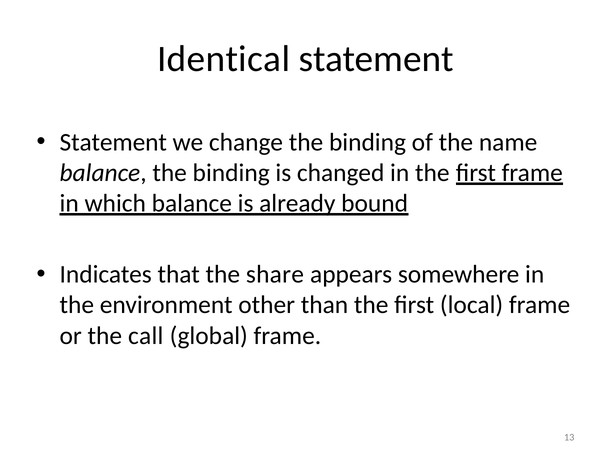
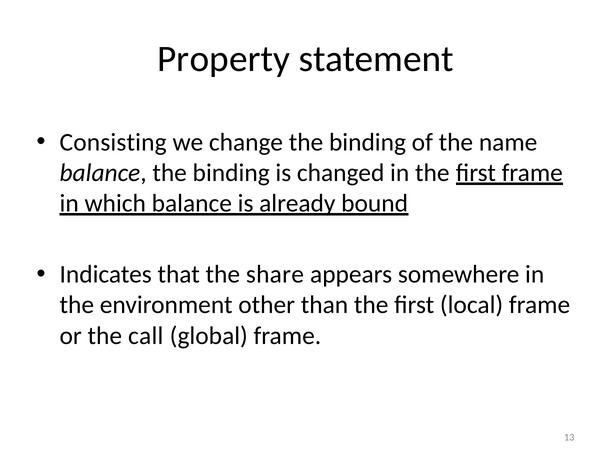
Identical: Identical -> Property
Statement at (113, 142): Statement -> Consisting
